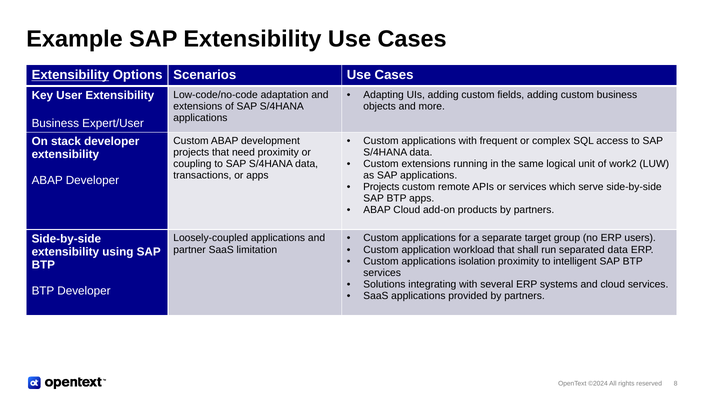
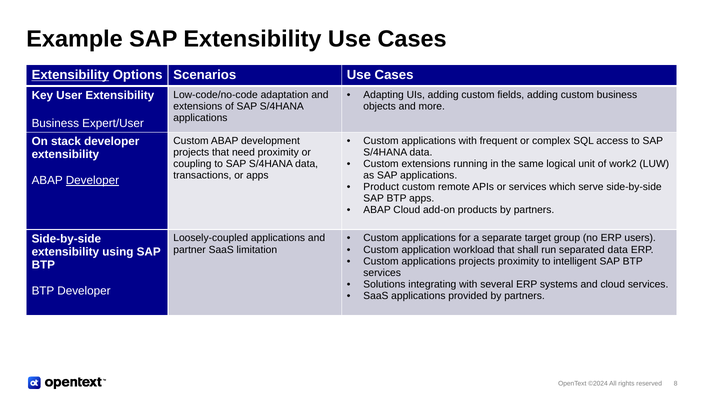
Developer at (92, 181) underline: none -> present
Projects at (381, 187): Projects -> Product
applications isolation: isolation -> projects
